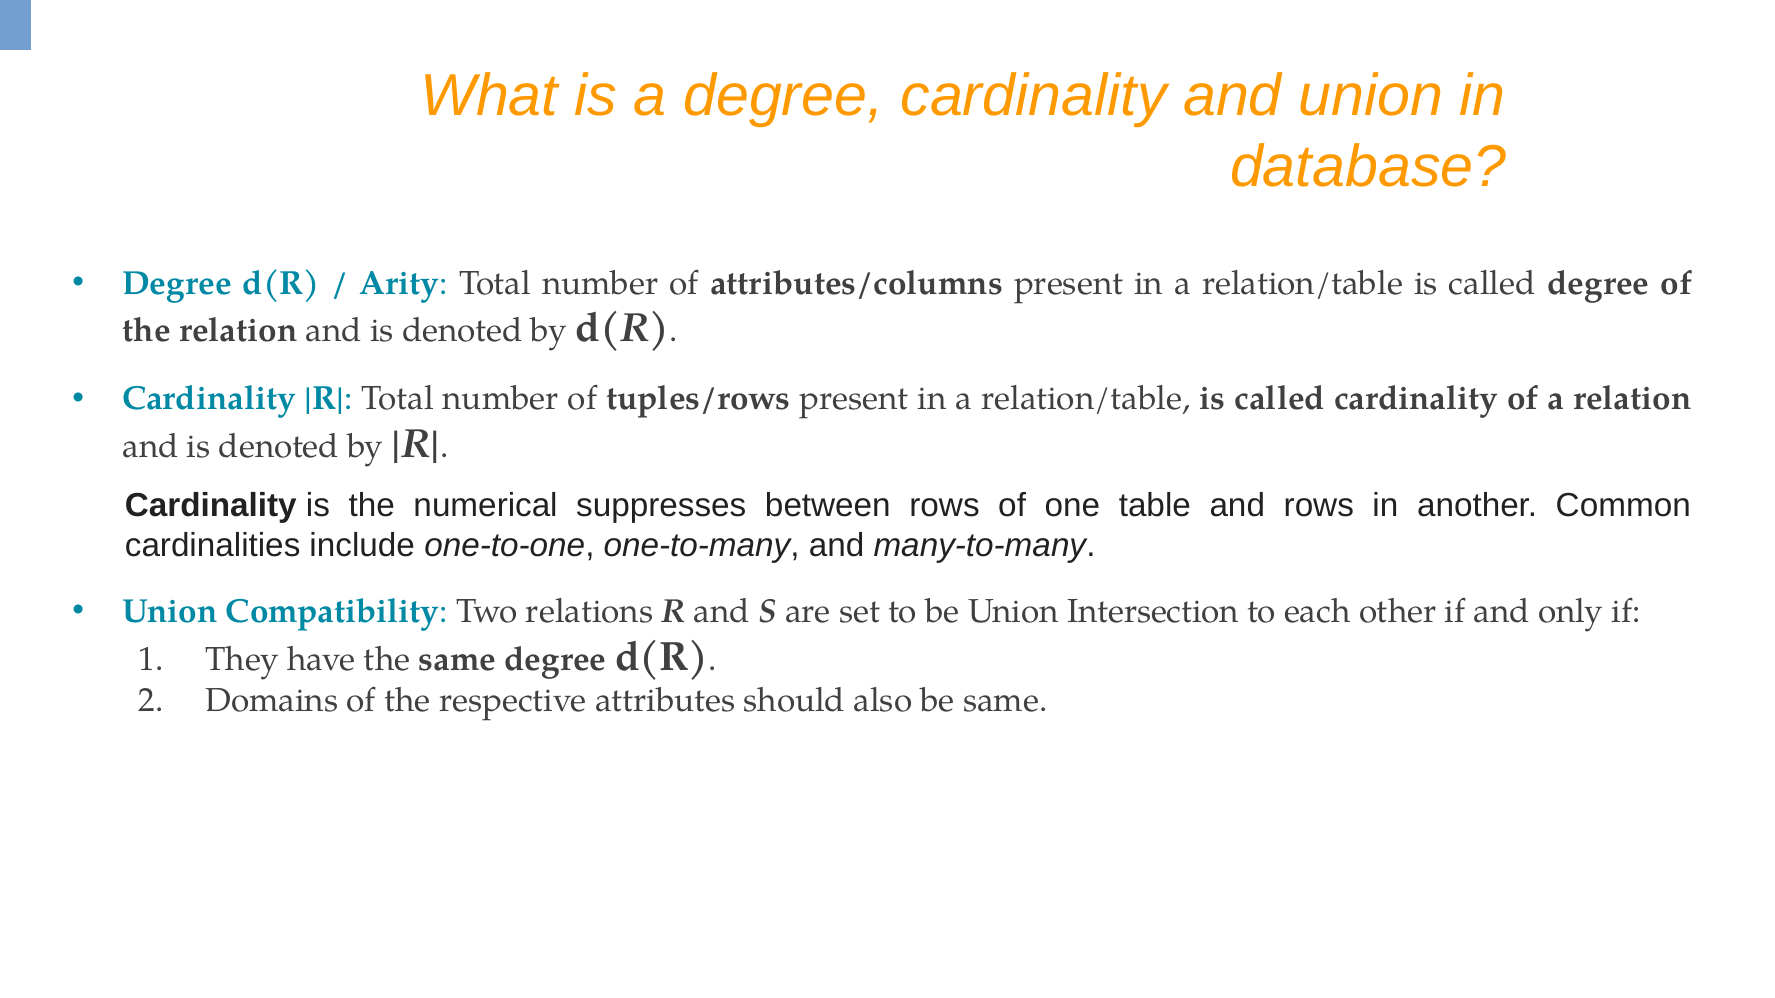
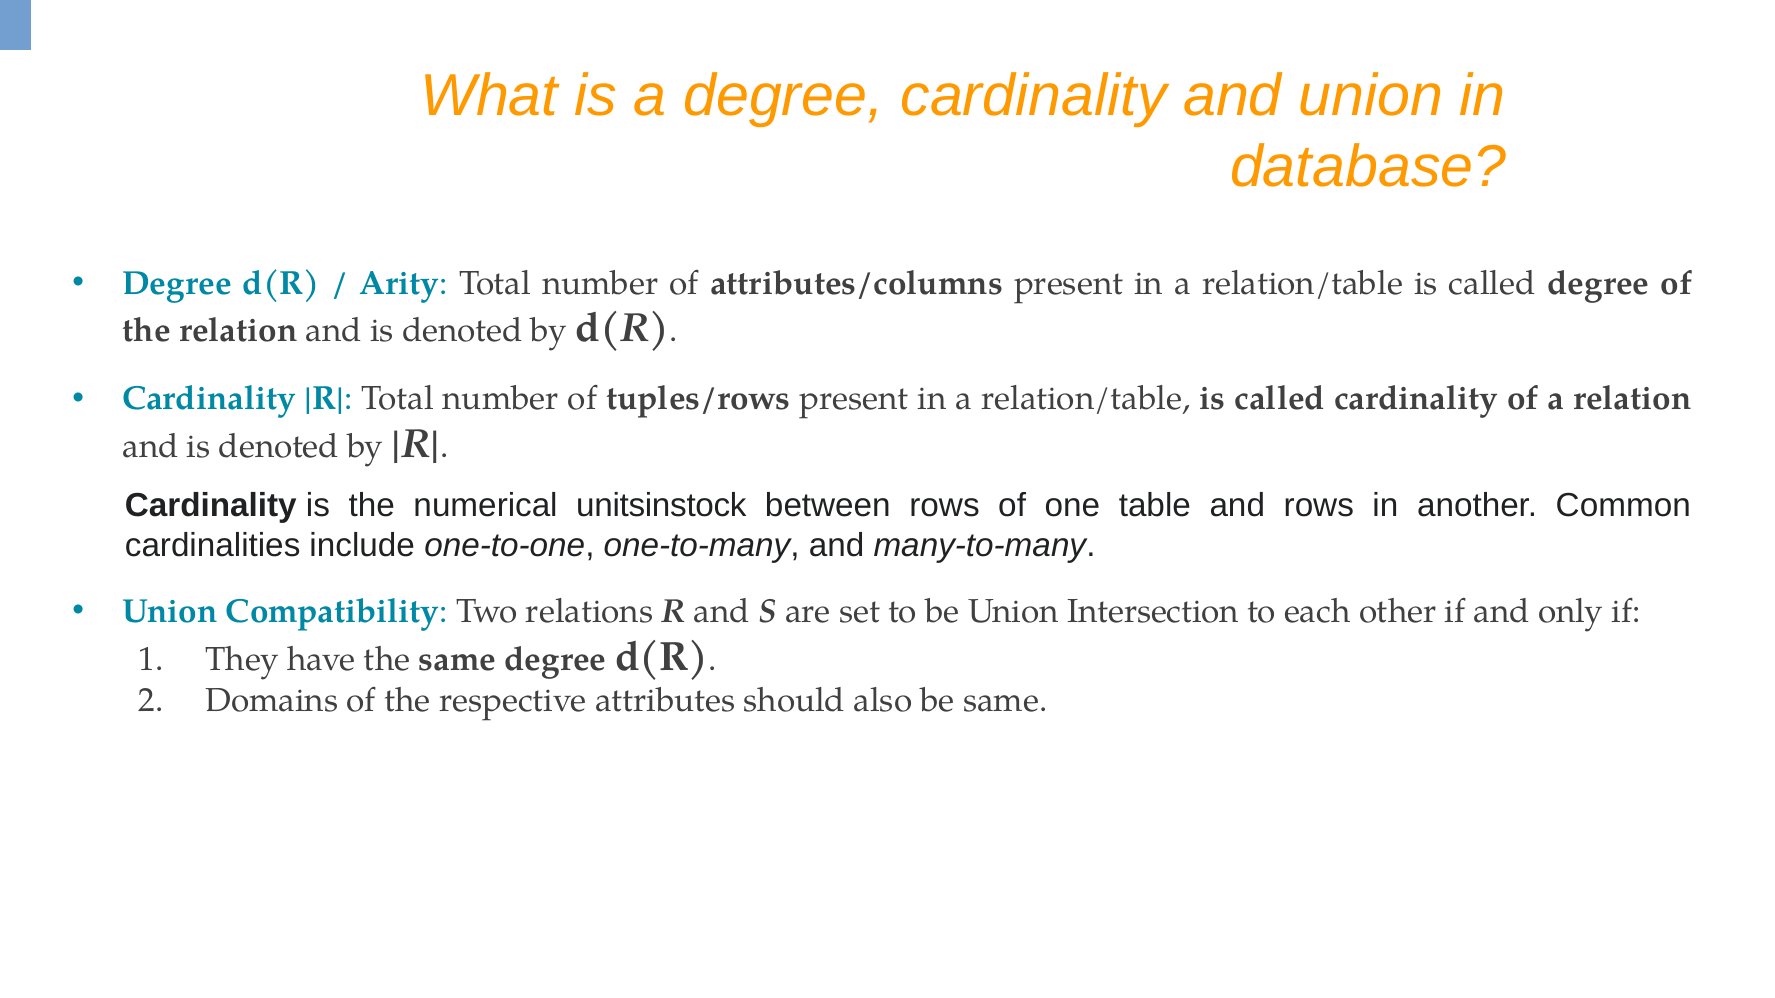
suppresses: suppresses -> unitsinstock
